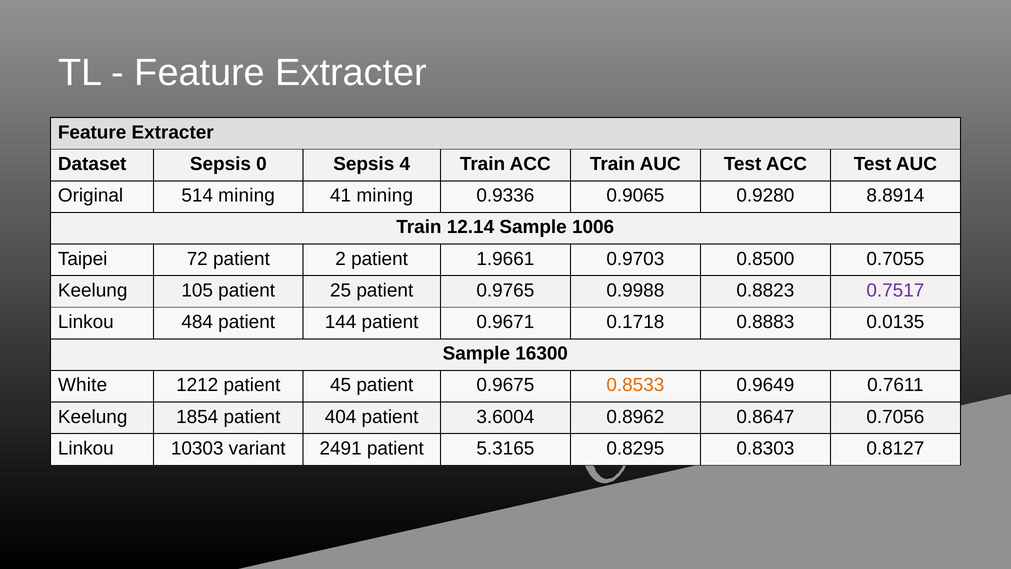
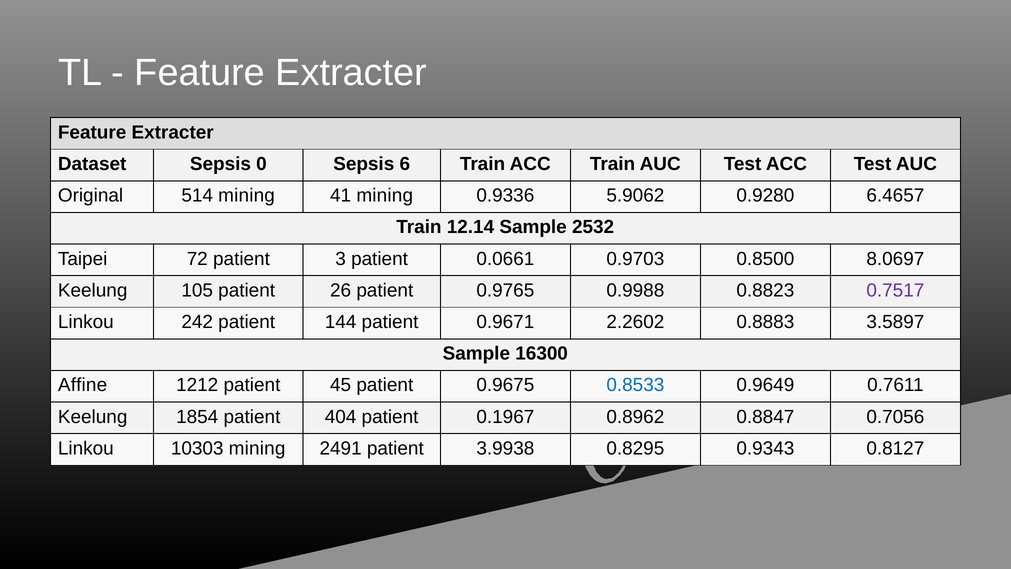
4: 4 -> 6
0.9065: 0.9065 -> 5.9062
8.8914: 8.8914 -> 6.4657
1006: 1006 -> 2532
2: 2 -> 3
1.9661: 1.9661 -> 0.0661
0.7055: 0.7055 -> 8.0697
25: 25 -> 26
484: 484 -> 242
0.1718: 0.1718 -> 2.2602
0.0135: 0.0135 -> 3.5897
White: White -> Affine
0.8533 colour: orange -> blue
3.6004: 3.6004 -> 0.1967
0.8647: 0.8647 -> 0.8847
10303 variant: variant -> mining
5.3165: 5.3165 -> 3.9938
0.8303: 0.8303 -> 0.9343
